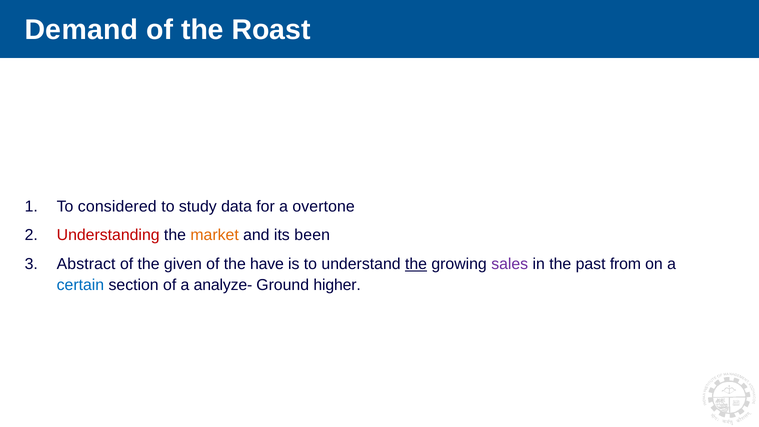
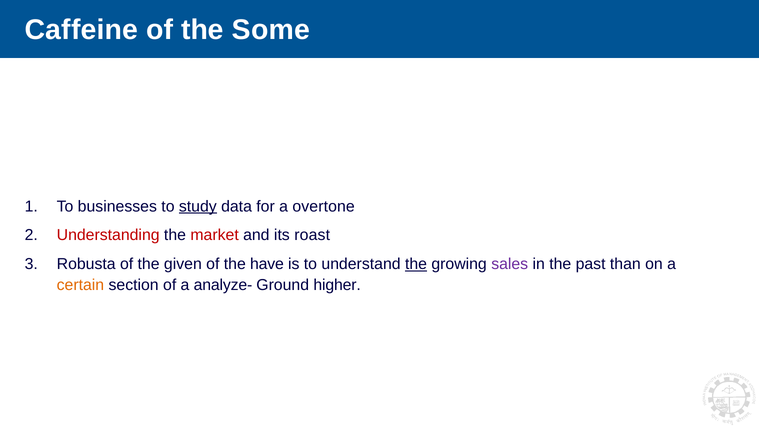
Demand: Demand -> Caffeine
Roast: Roast -> Some
considered: considered -> businesses
study underline: none -> present
market colour: orange -> red
been: been -> roast
Abstract: Abstract -> Robusta
from: from -> than
certain colour: blue -> orange
